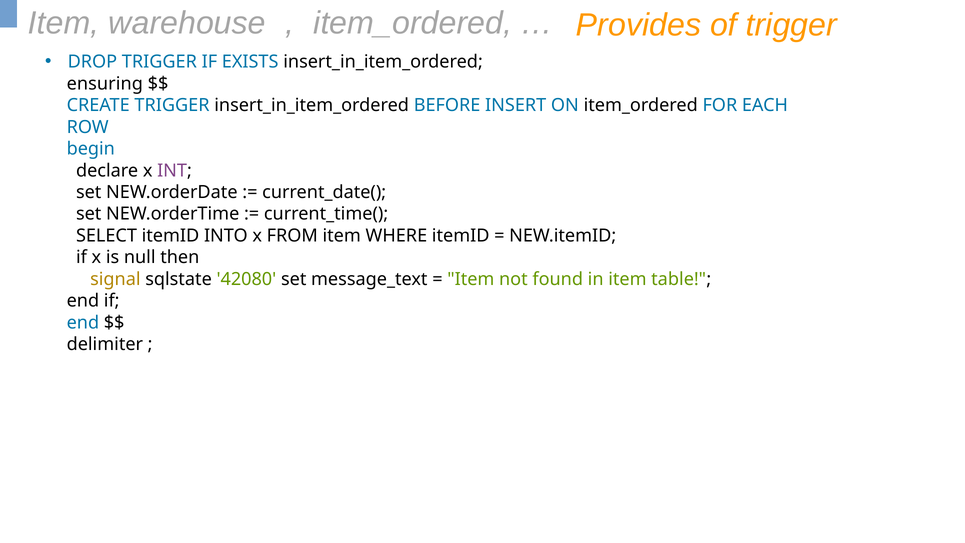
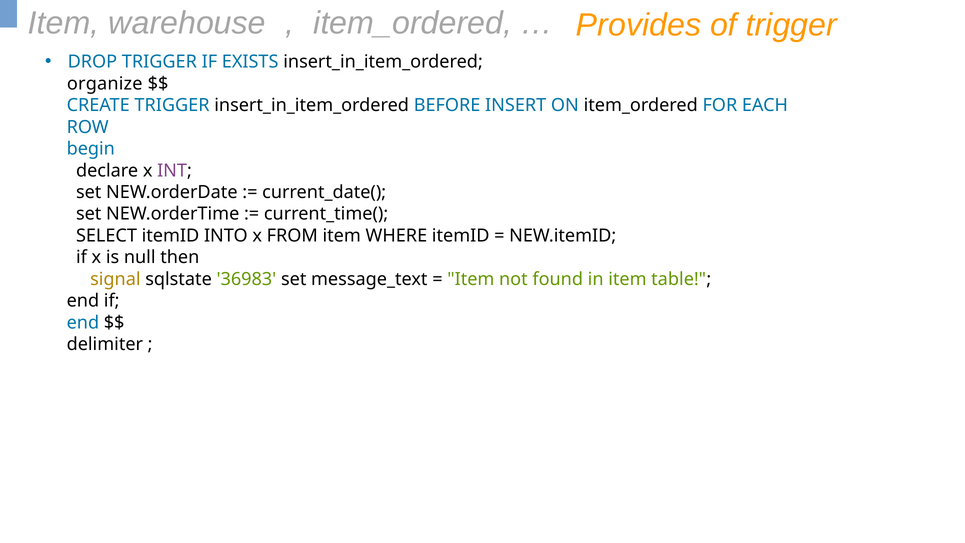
ensuring: ensuring -> organize
42080: 42080 -> 36983
